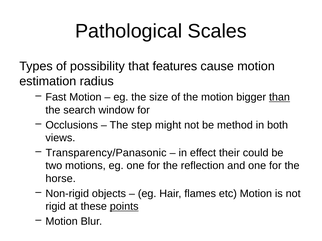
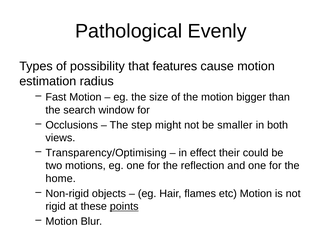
Scales: Scales -> Evenly
than underline: present -> none
method: method -> smaller
Transparency/Panasonic: Transparency/Panasonic -> Transparency/Optimising
horse: horse -> home
